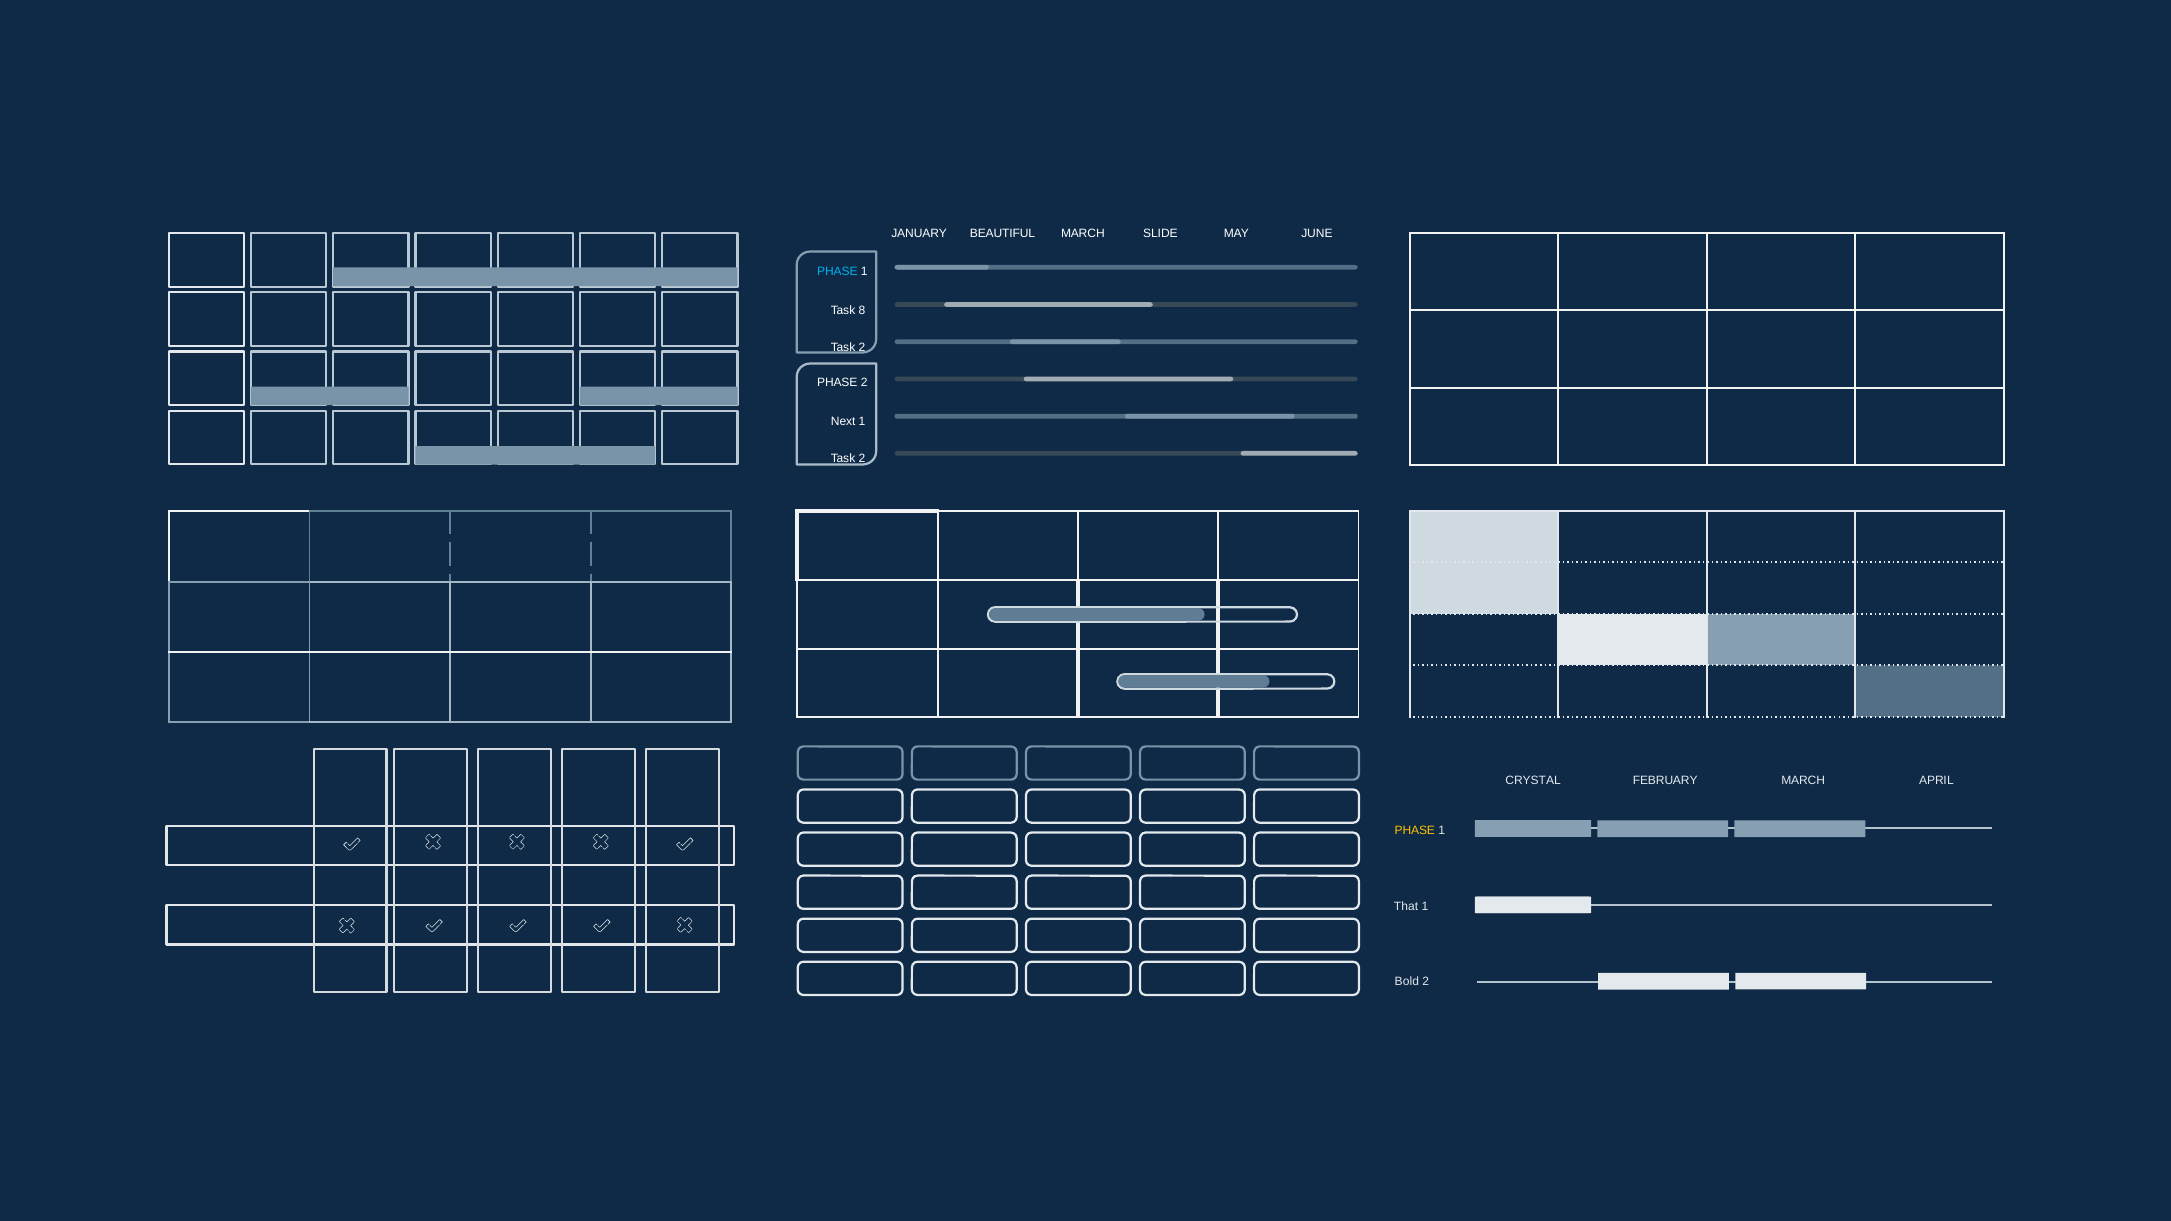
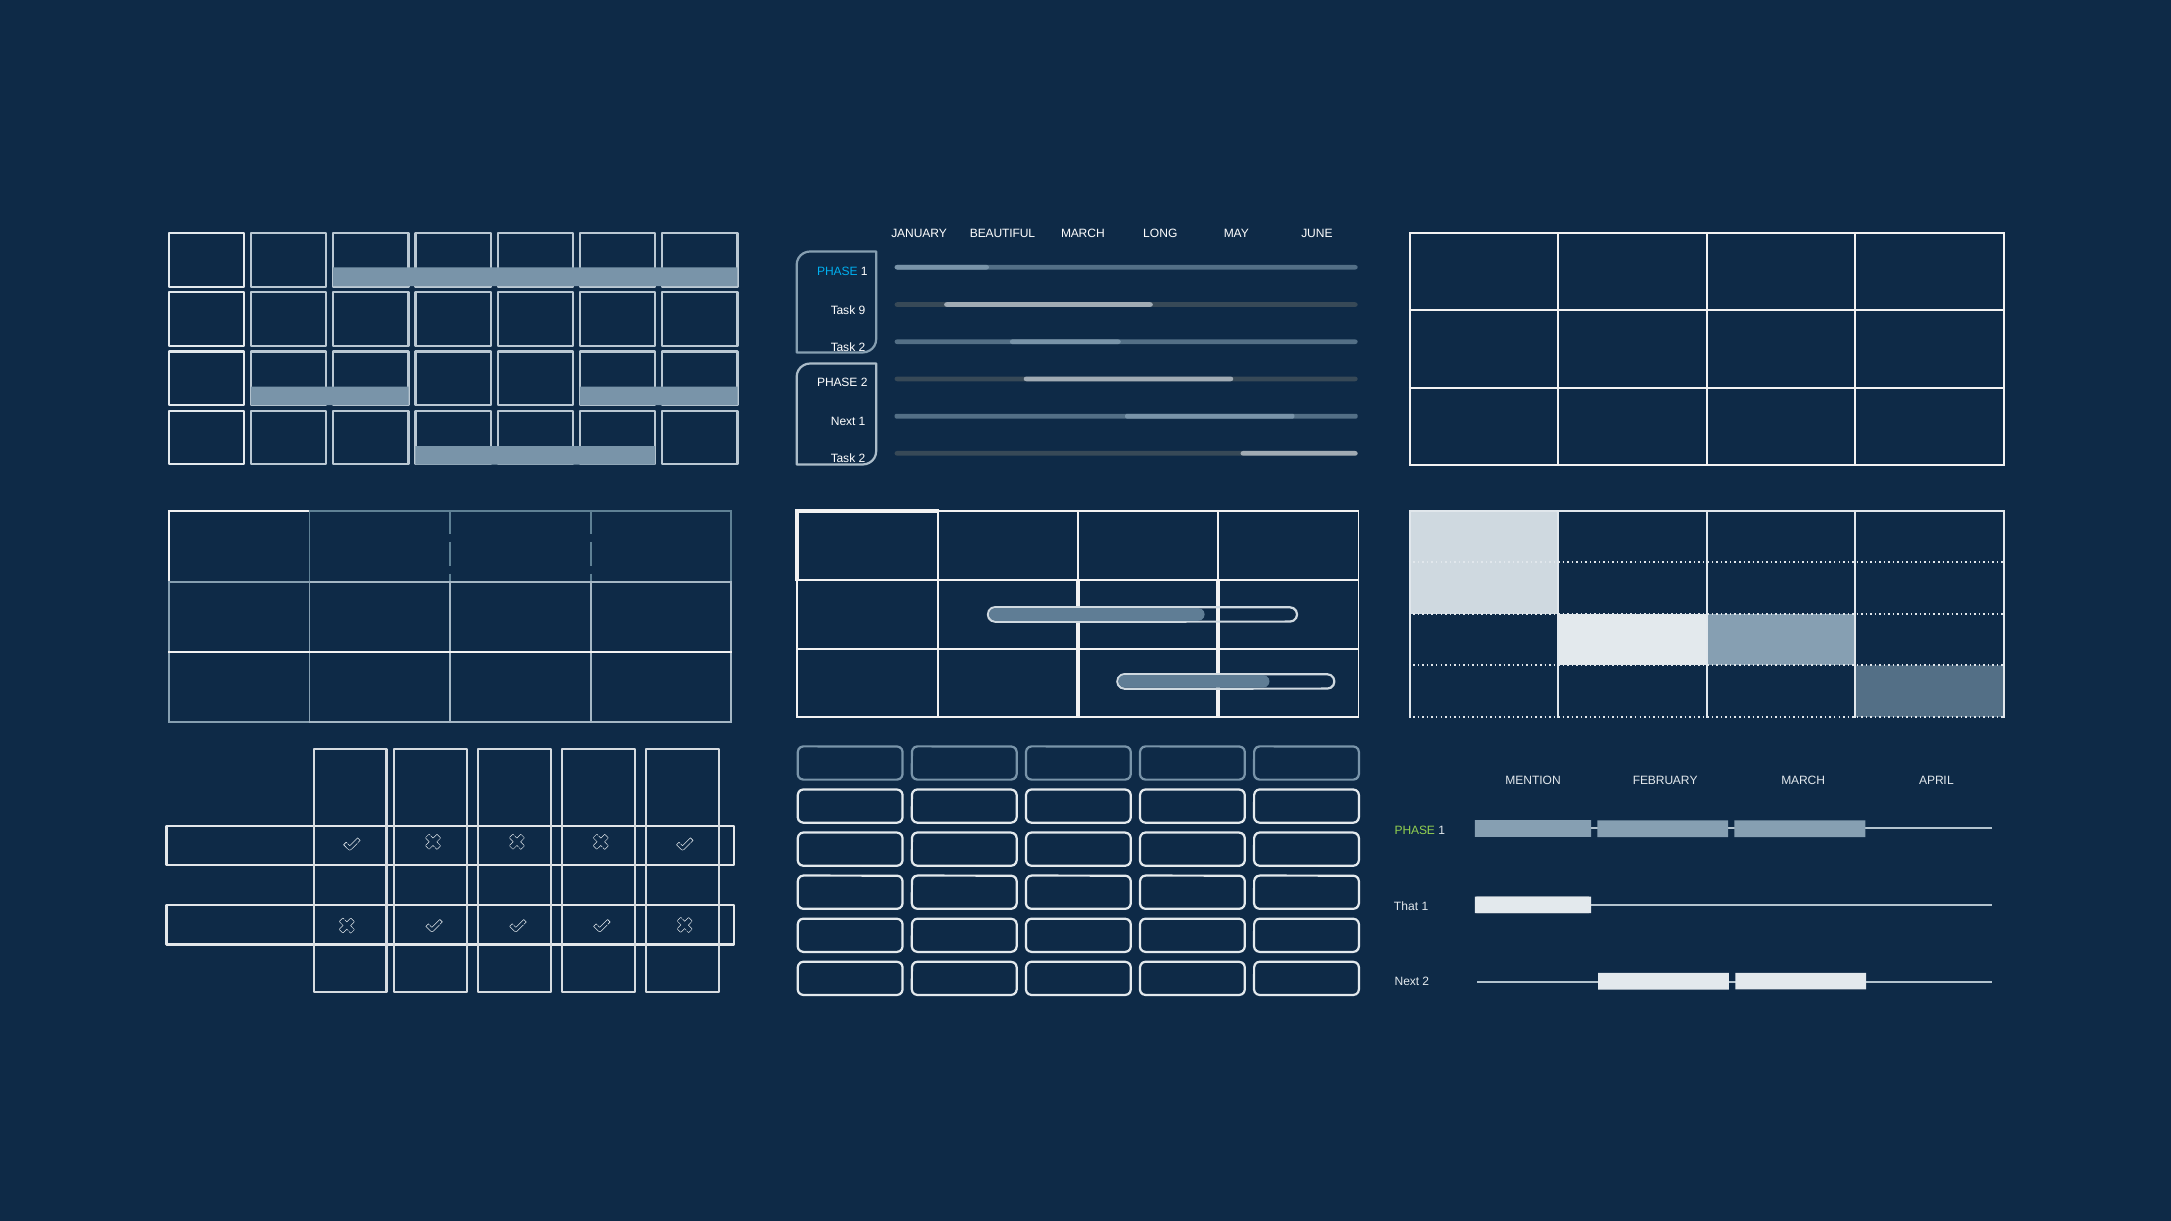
SLIDE: SLIDE -> LONG
8: 8 -> 9
CRYSTAL: CRYSTAL -> MENTION
PHASE at (1415, 831) colour: yellow -> light green
Bold at (1407, 982): Bold -> Next
